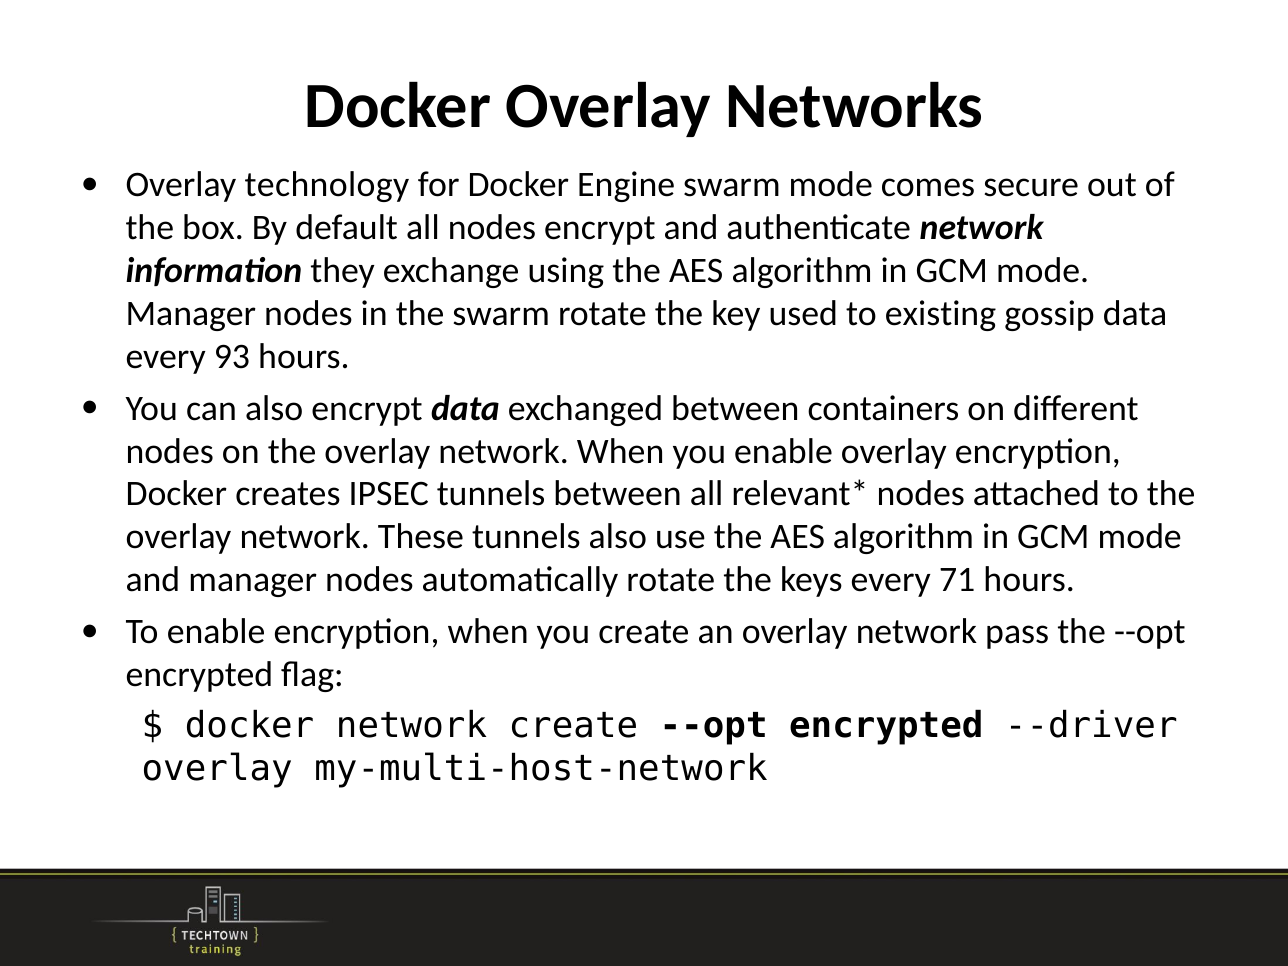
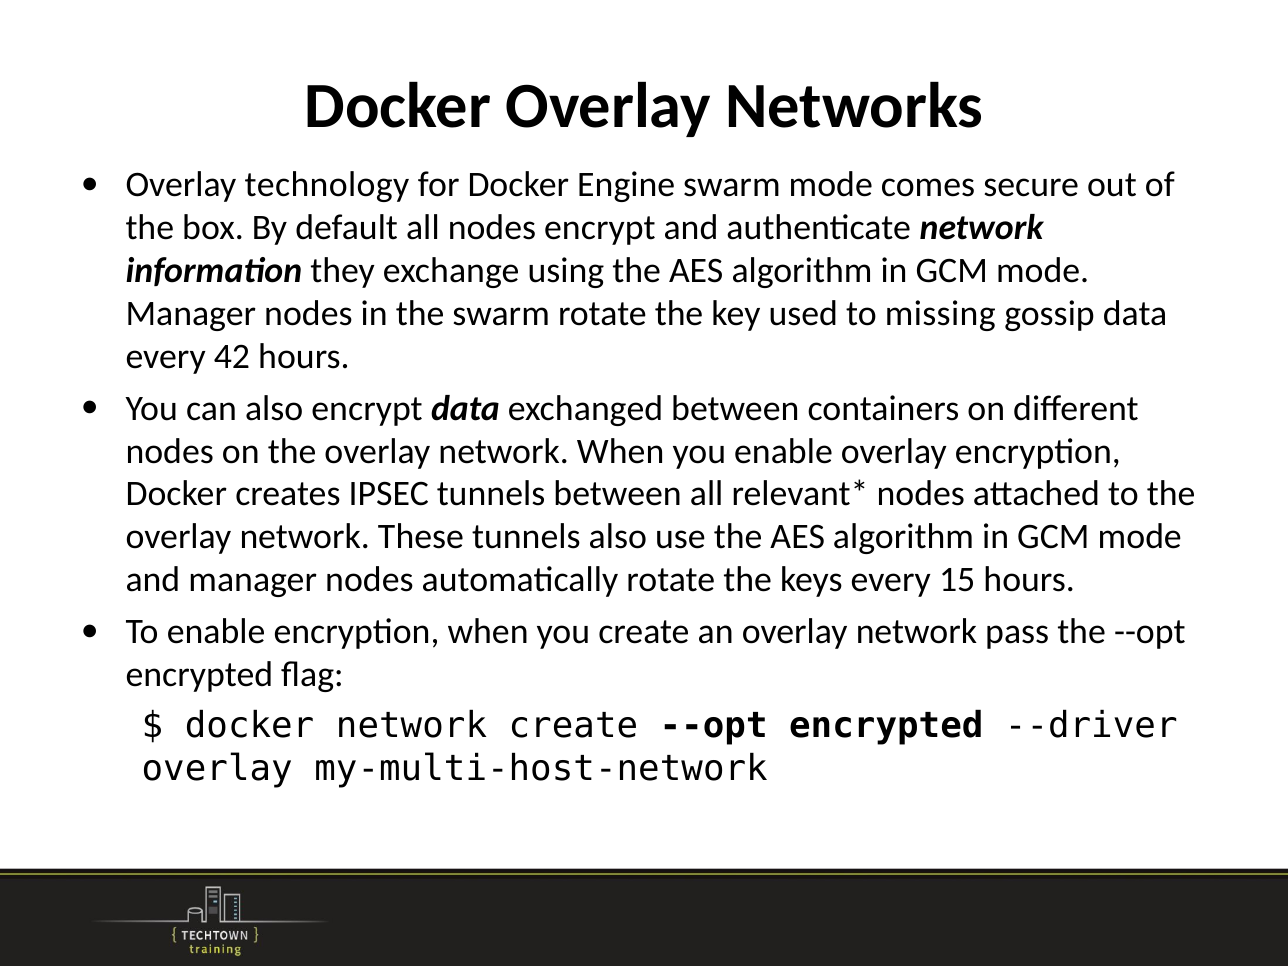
existing: existing -> missing
93: 93 -> 42
71: 71 -> 15
